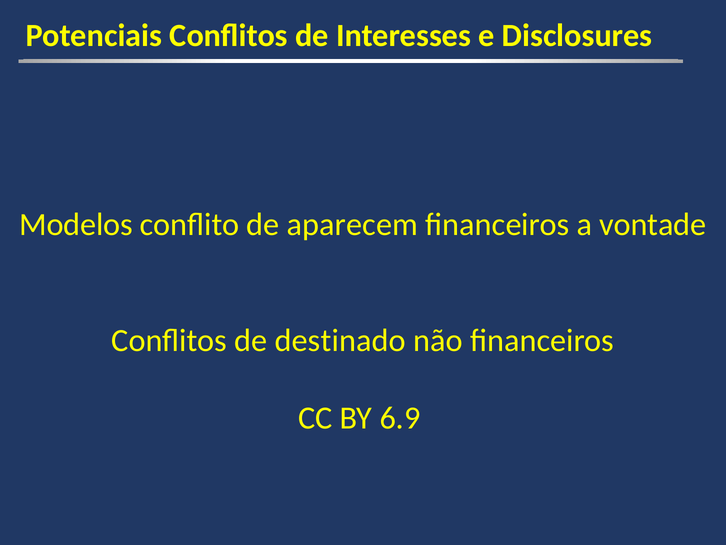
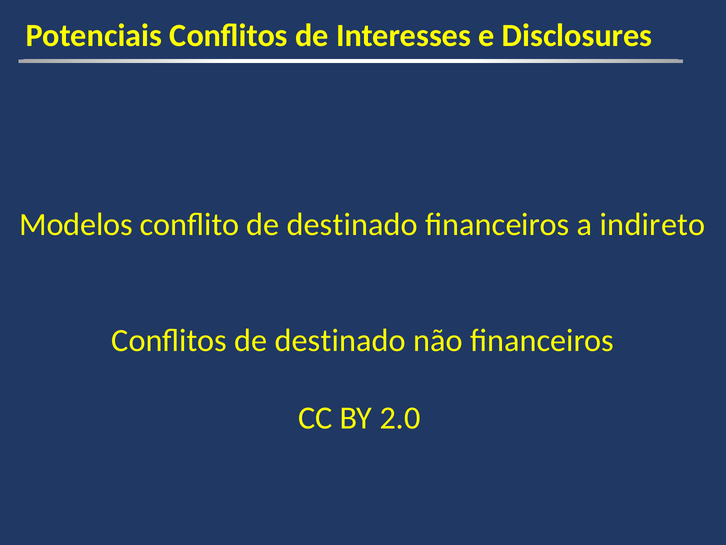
conflito de aparecem: aparecem -> destinado
vontade: vontade -> indireto
6.9: 6.9 -> 2.0
